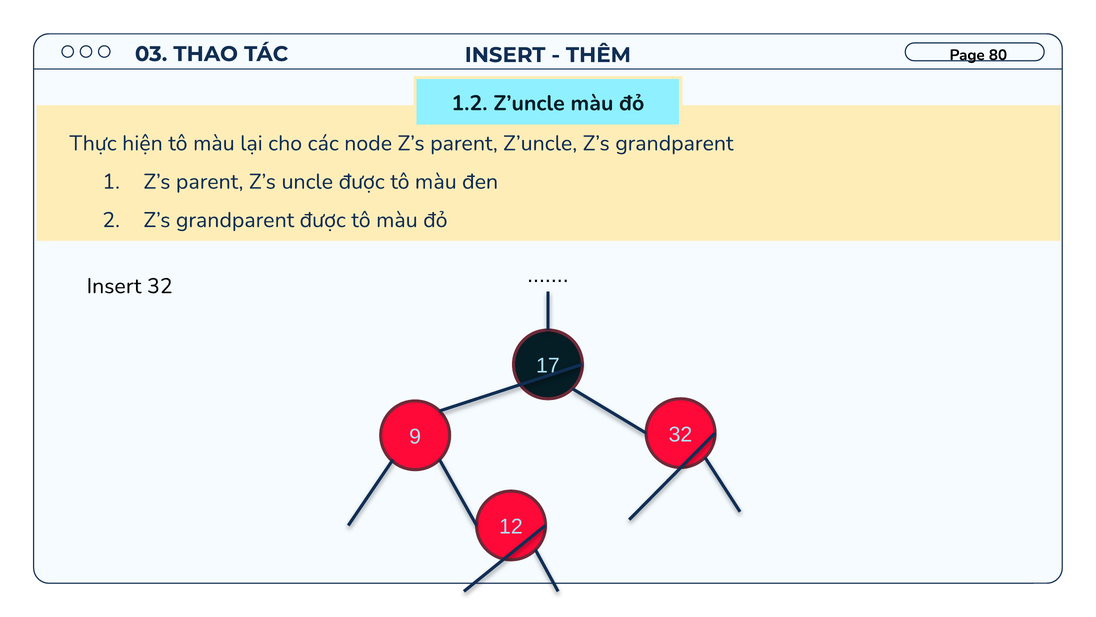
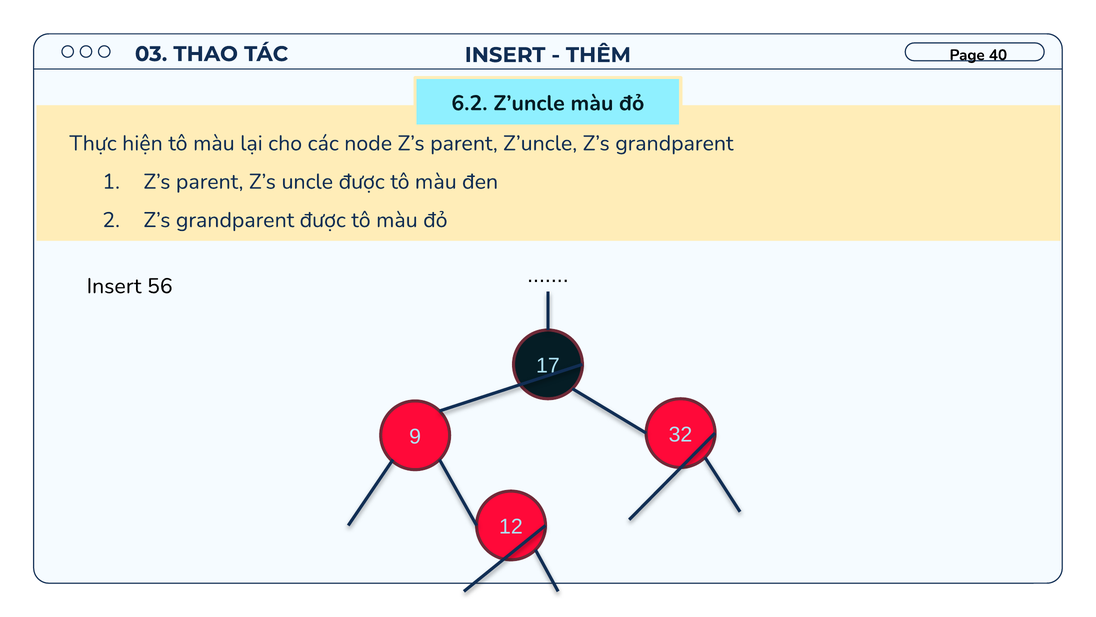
80: 80 -> 40
1.2: 1.2 -> 6.2
Insert 32: 32 -> 56
